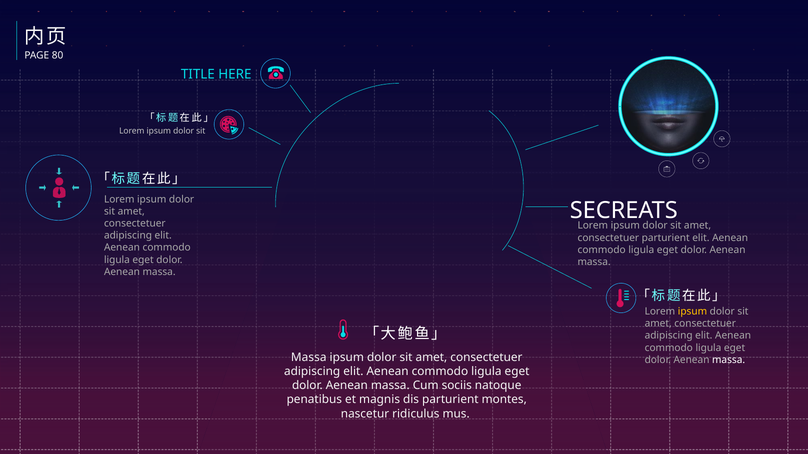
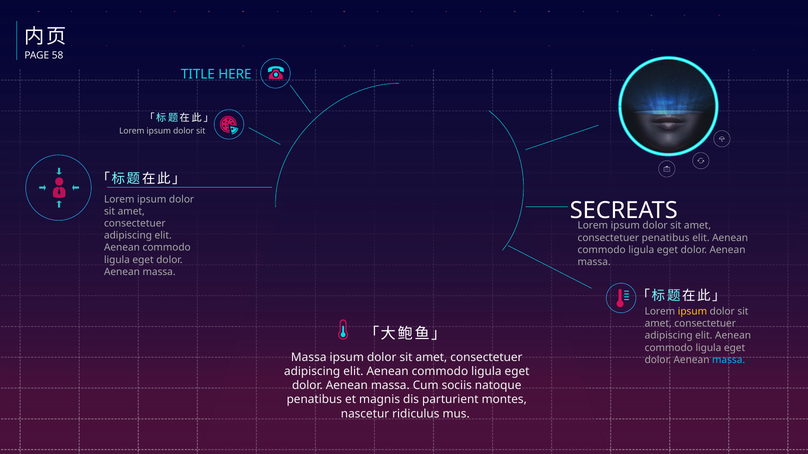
80: 80 -> 58
consectetuer parturient: parturient -> penatibus
massa at (729, 360) colour: white -> light blue
